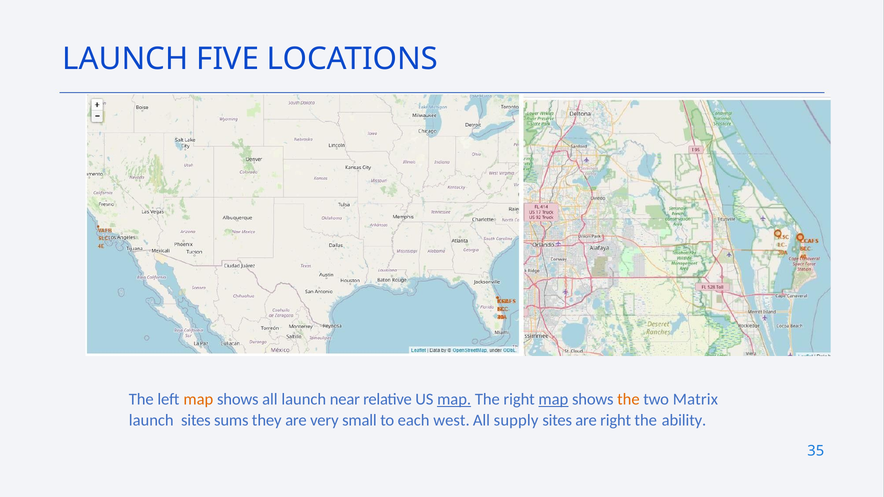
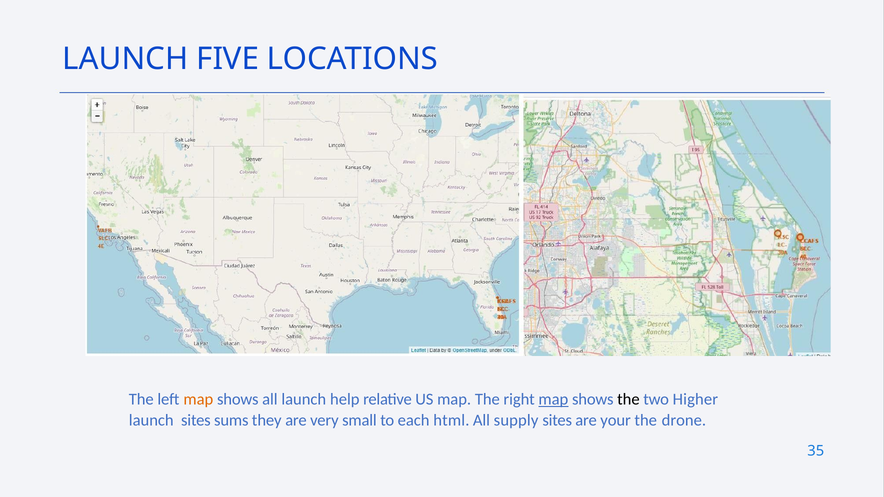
near: near -> help
map at (454, 399) underline: present -> none
the at (628, 399) colour: orange -> black
Matrix: Matrix -> Higher
west: west -> html
are right: right -> your
ability: ability -> drone
